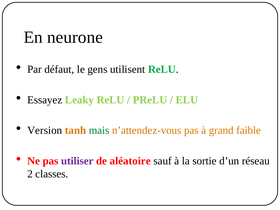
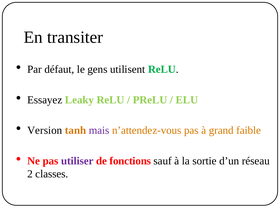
neurone: neurone -> transiter
mais colour: green -> purple
aléatoire: aléatoire -> fonctions
